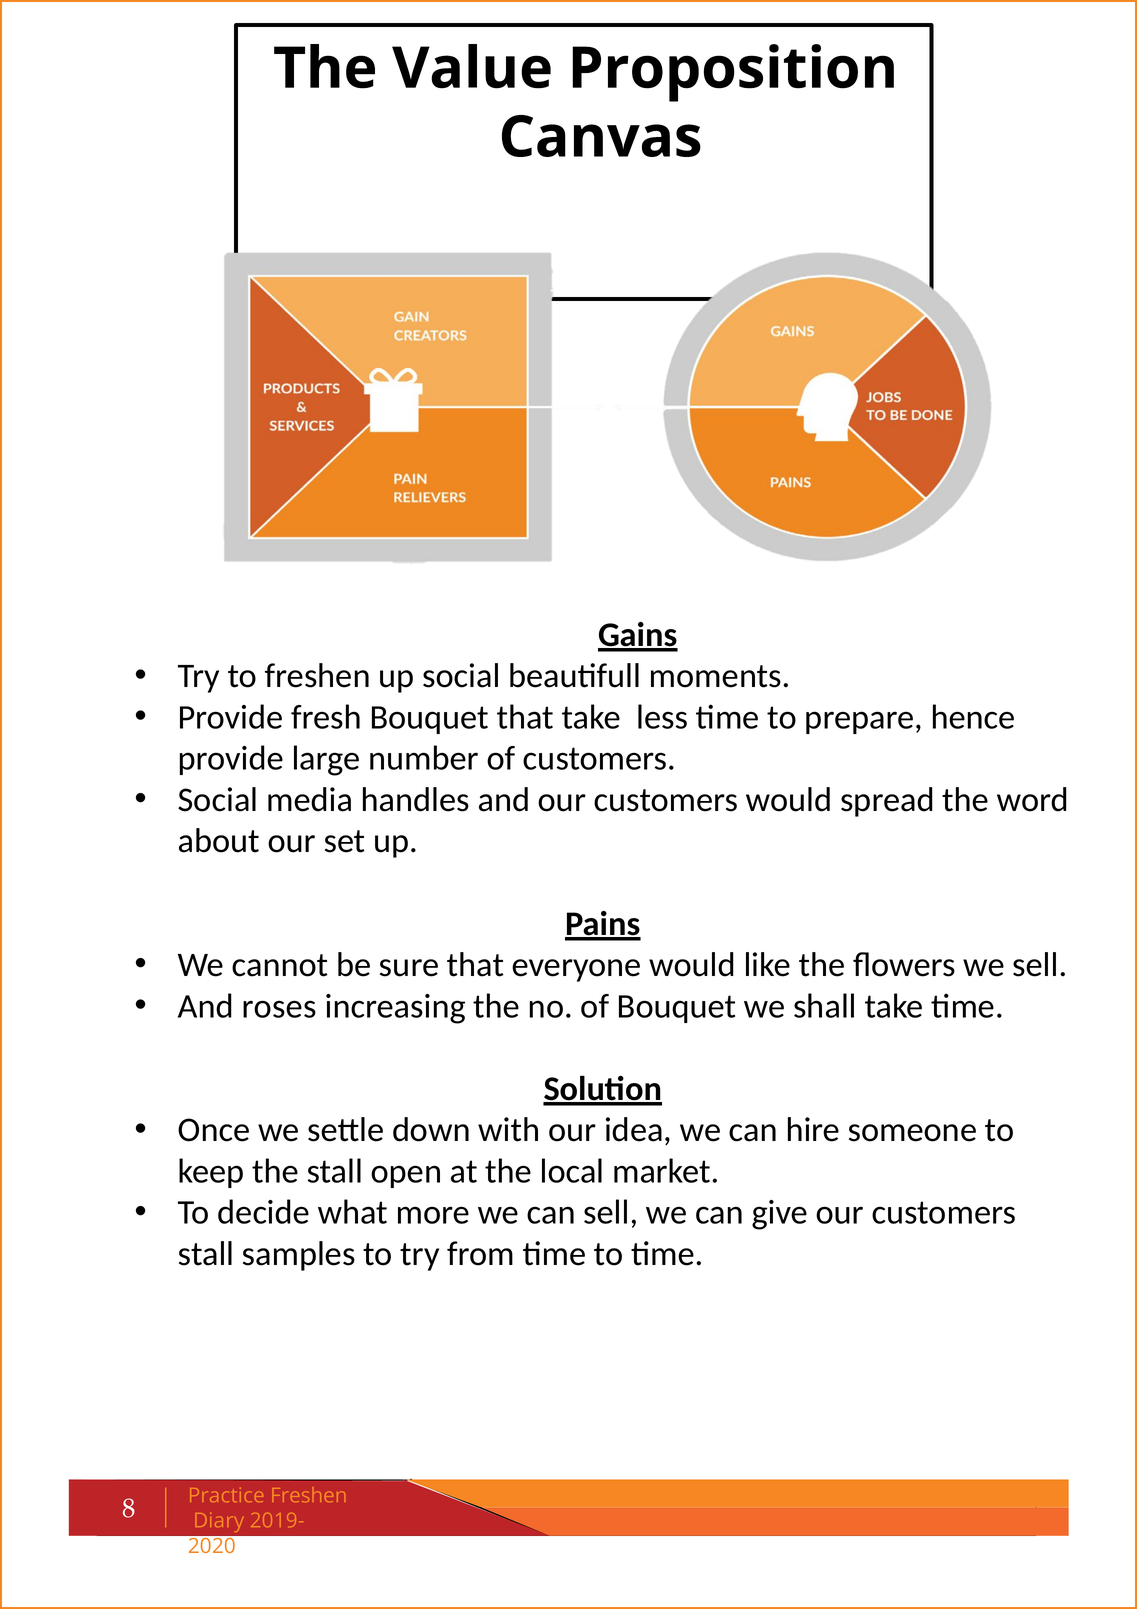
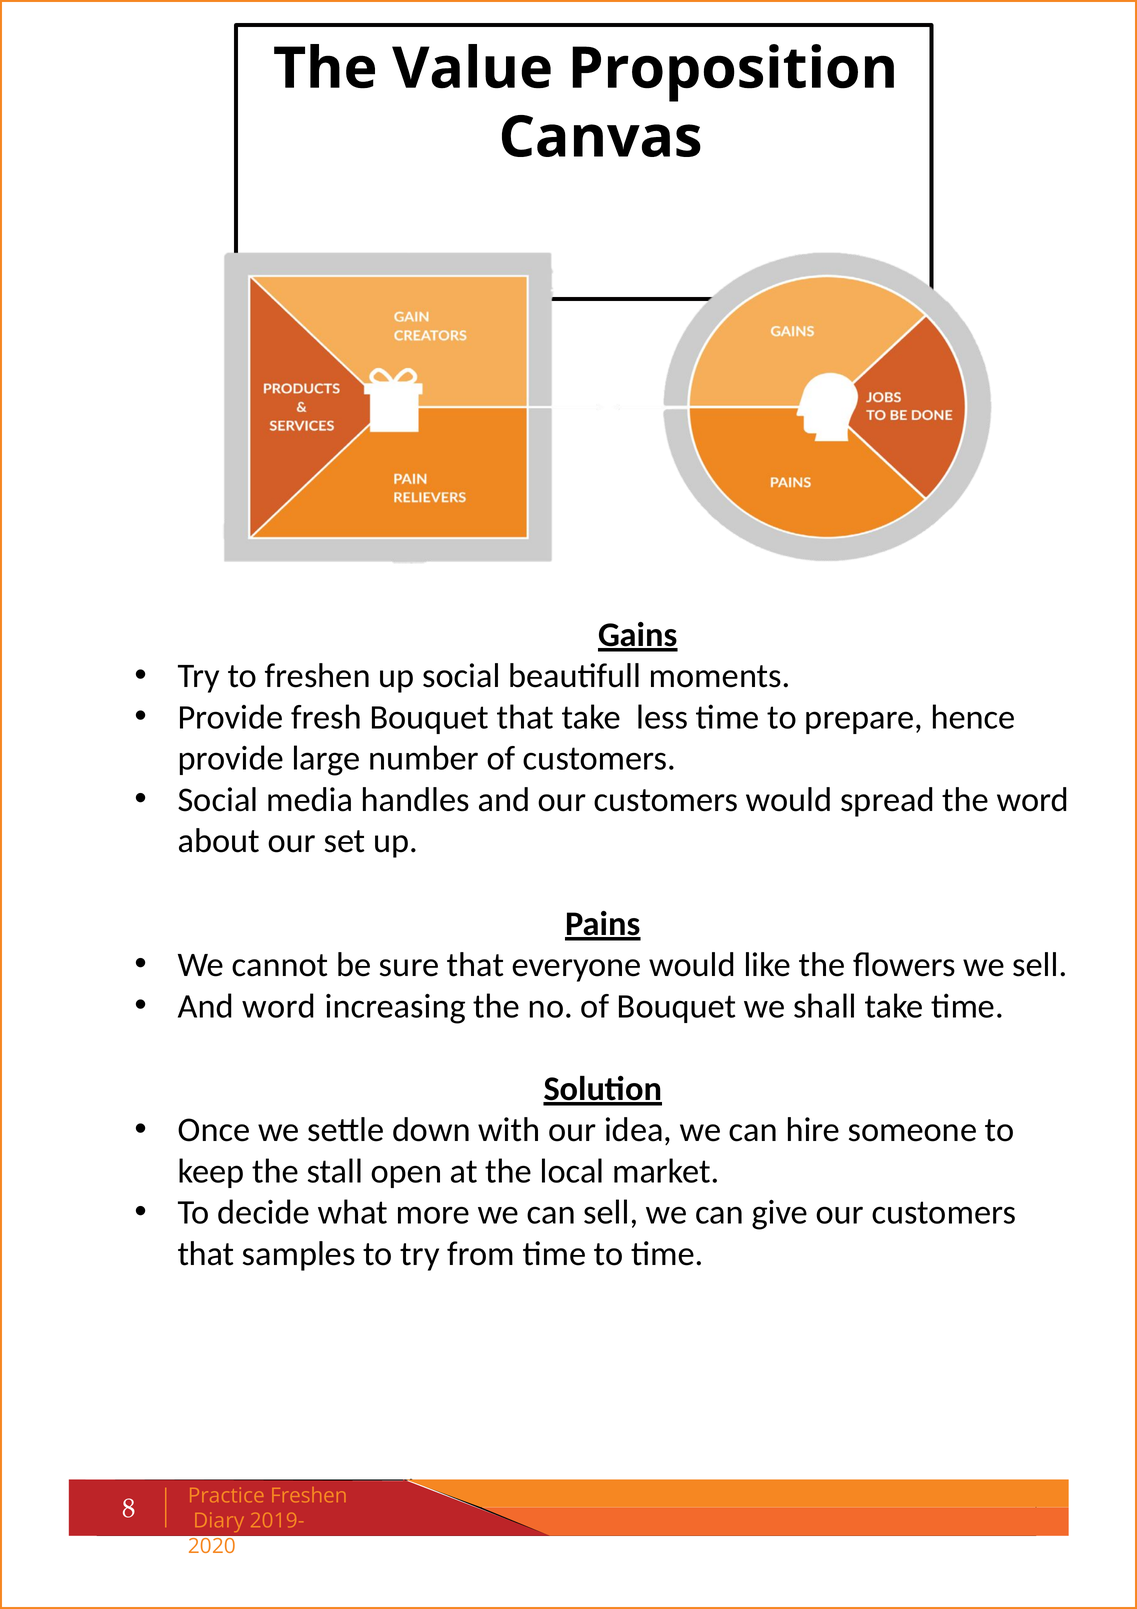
And roses: roses -> word
stall at (206, 1254): stall -> that
